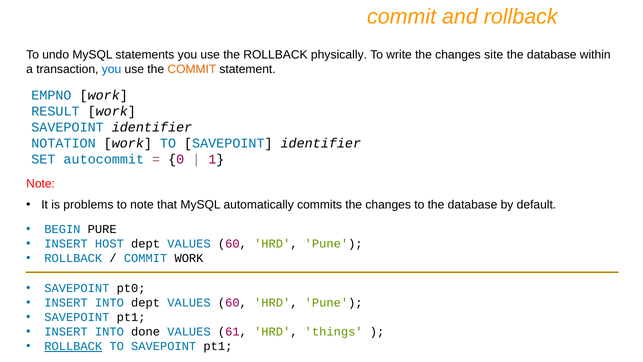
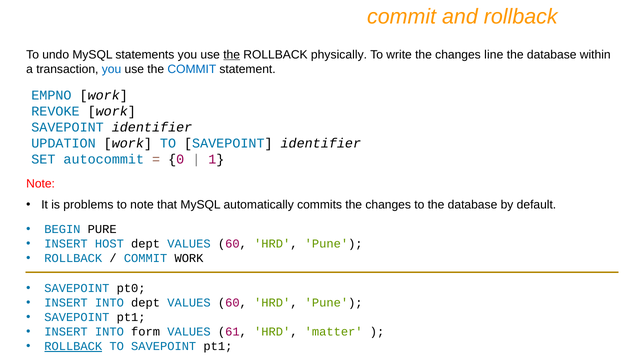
the at (232, 55) underline: none -> present
site: site -> line
COMMIT at (192, 69) colour: orange -> blue
RESULT: RESULT -> REVOKE
NOTATION: NOTATION -> UPDATION
done: done -> form
things: things -> matter
